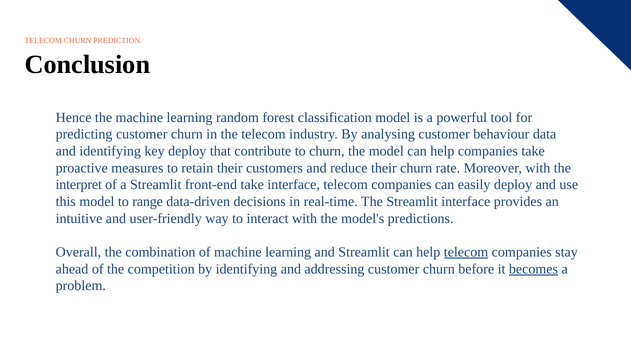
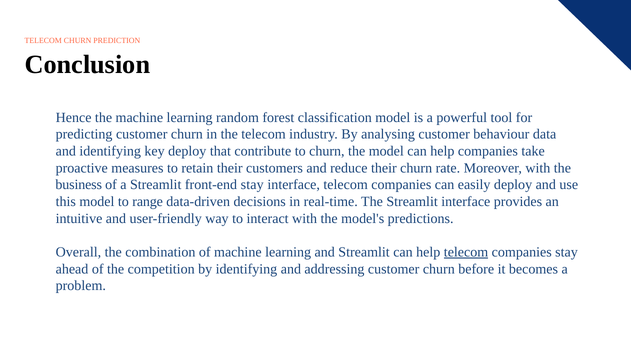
interpret: interpret -> business
front-end take: take -> stay
becomes underline: present -> none
